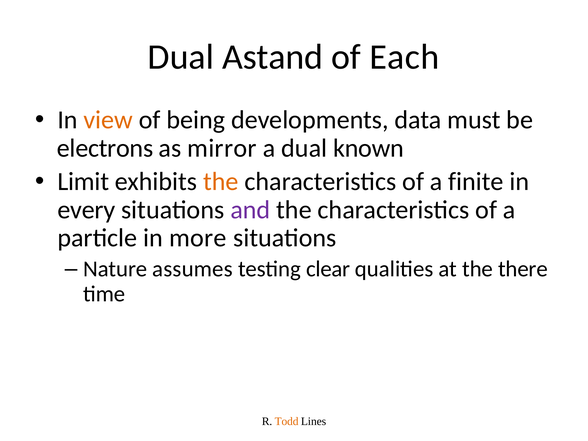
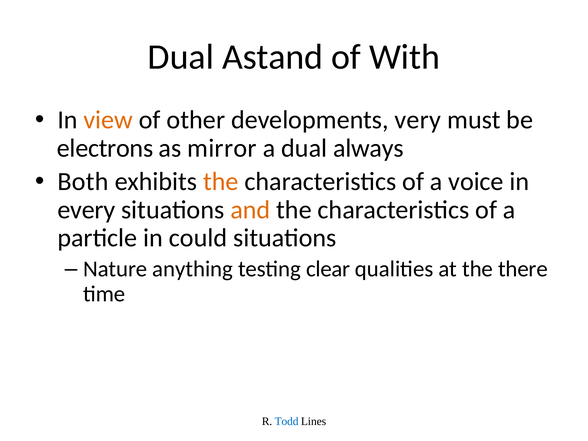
Each: Each -> With
being: being -> other
data: data -> very
known: known -> always
Limit: Limit -> Both
finite: finite -> voice
and colour: purple -> orange
more: more -> could
assumes: assumes -> anything
Todd colour: orange -> blue
